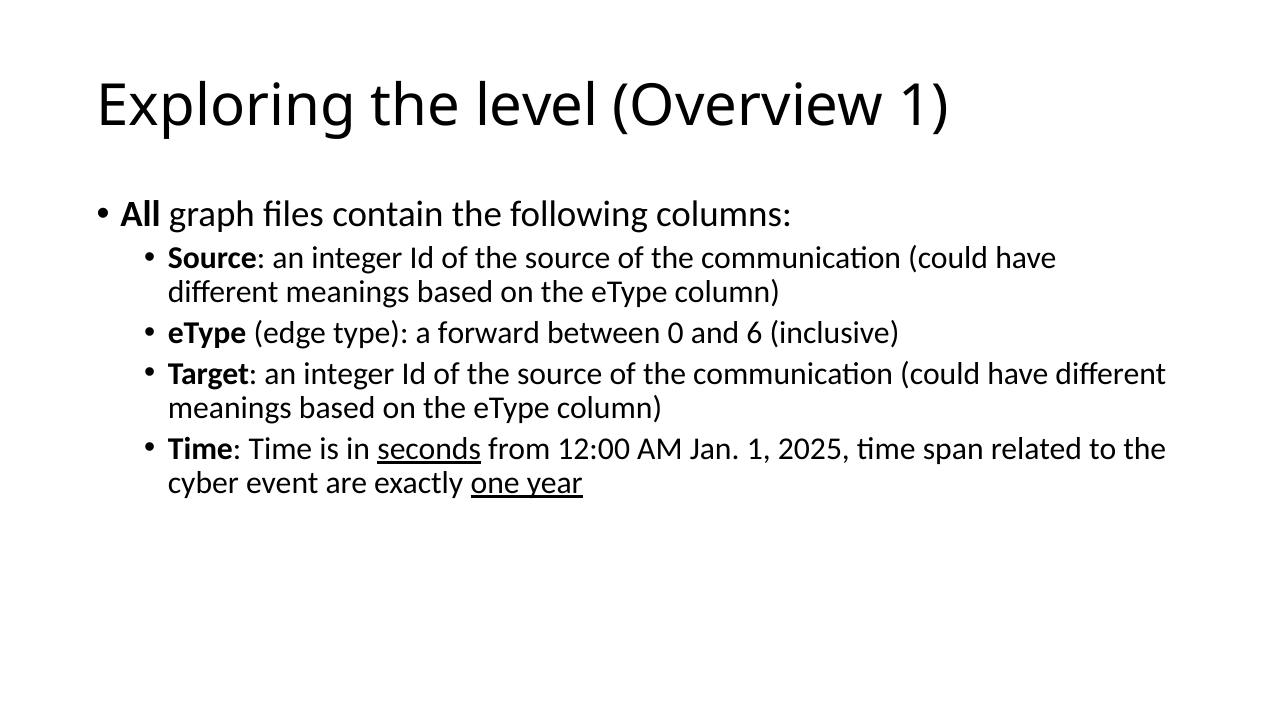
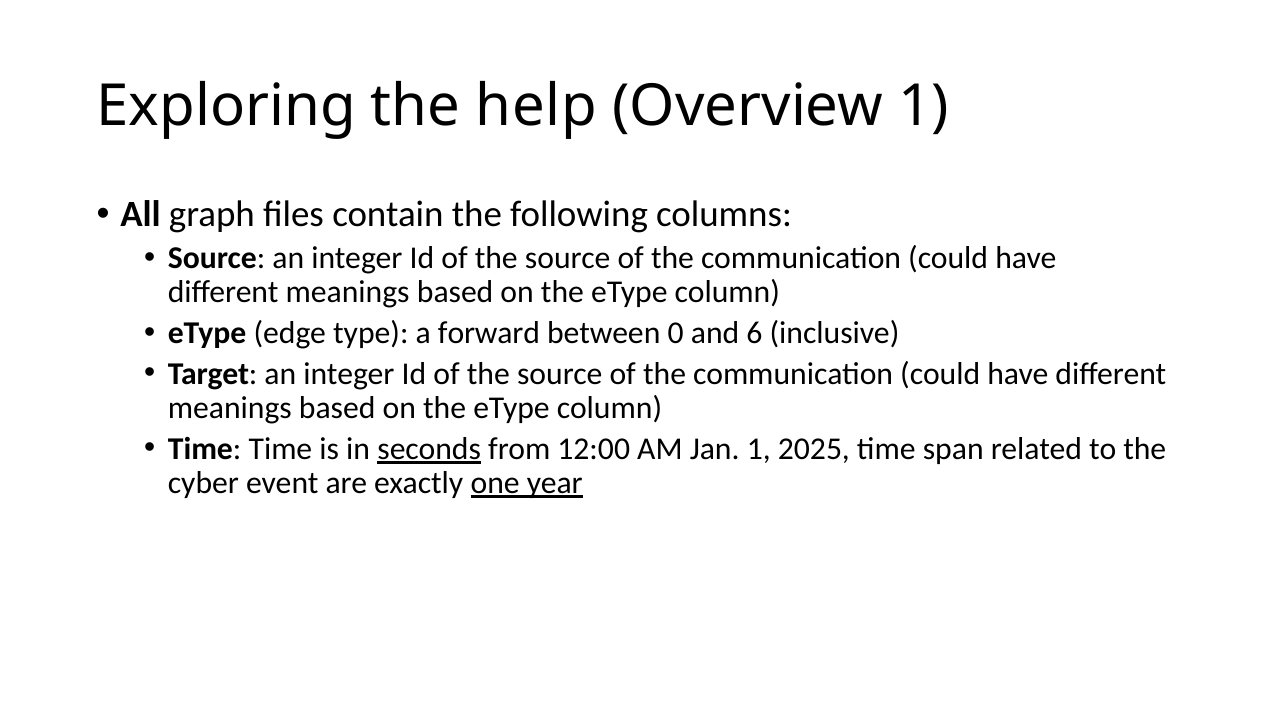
level: level -> help
